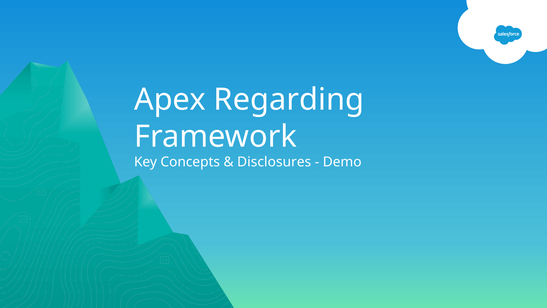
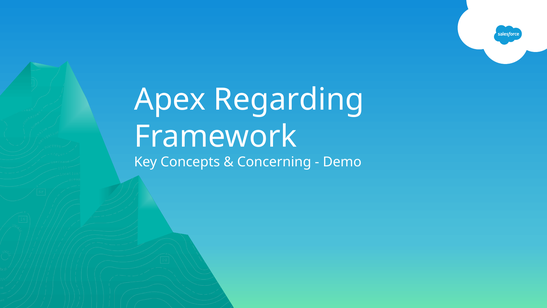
Disclosures: Disclosures -> Concerning
